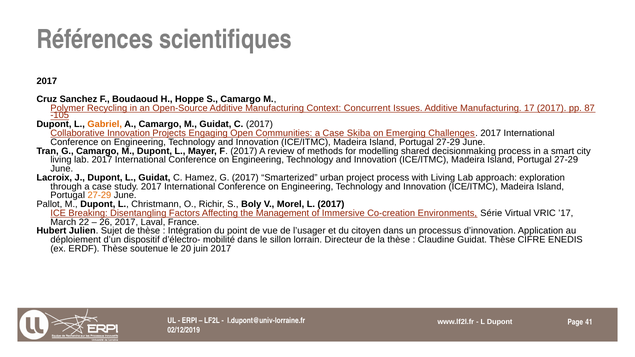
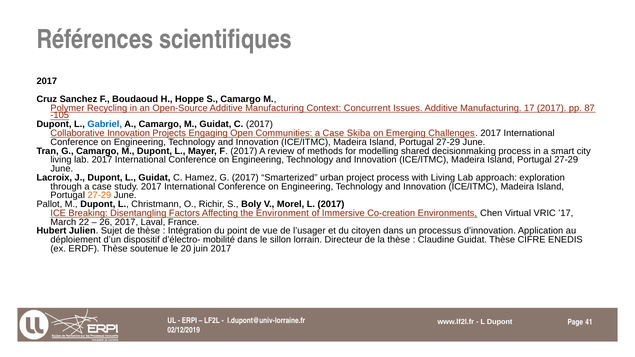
Gabriel colour: orange -> blue
Management: Management -> Environment
Série: Série -> Chen
